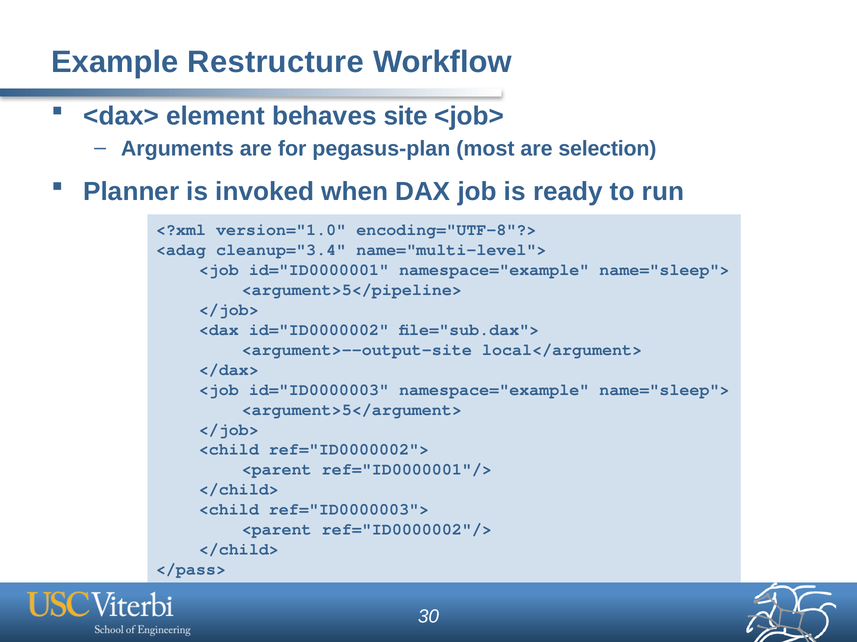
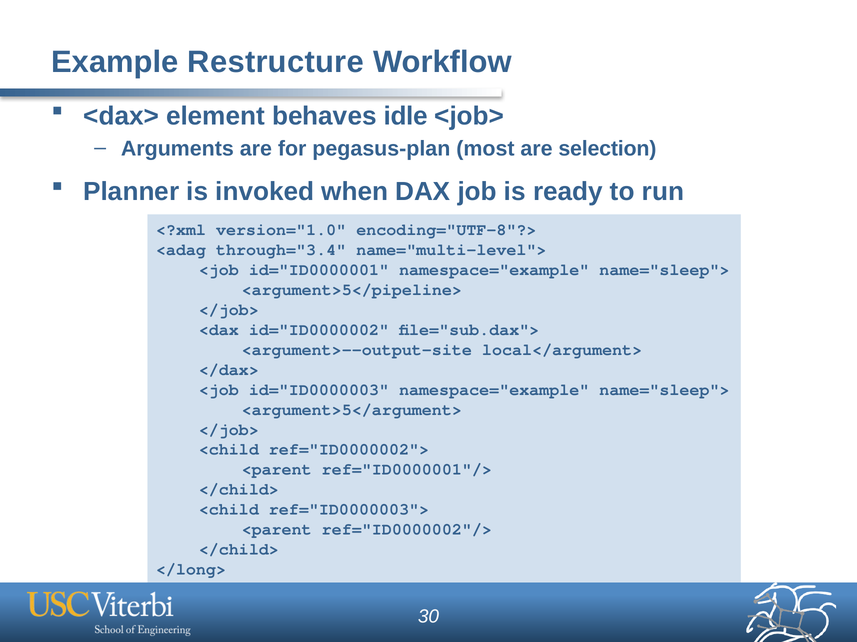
site: site -> idle
cleanup="3.4: cleanup="3.4 -> through="3.4
</pass>: </pass> -> </long>
